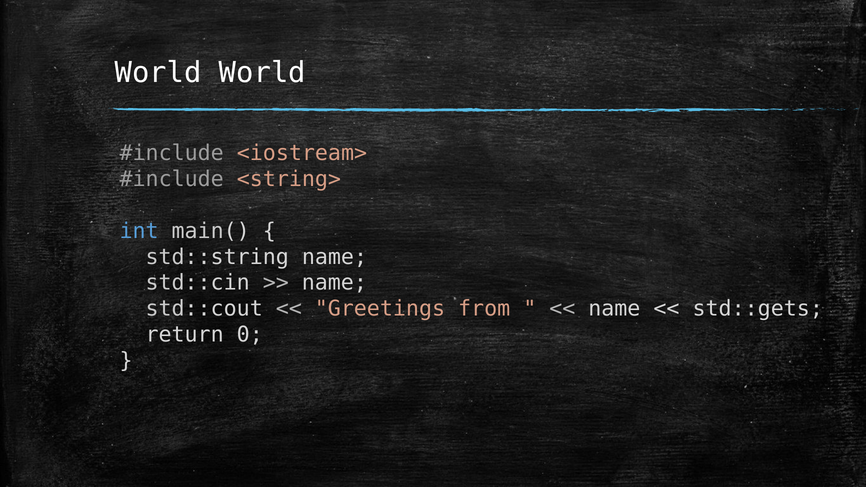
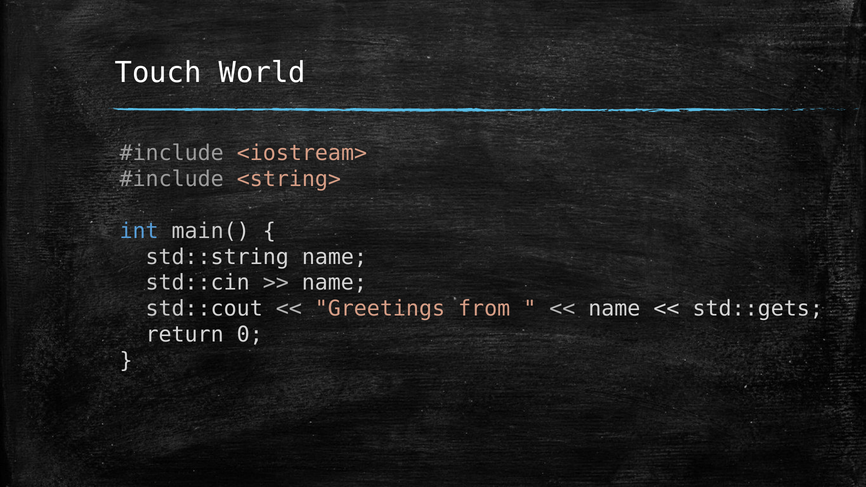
World at (158, 73): World -> Touch
